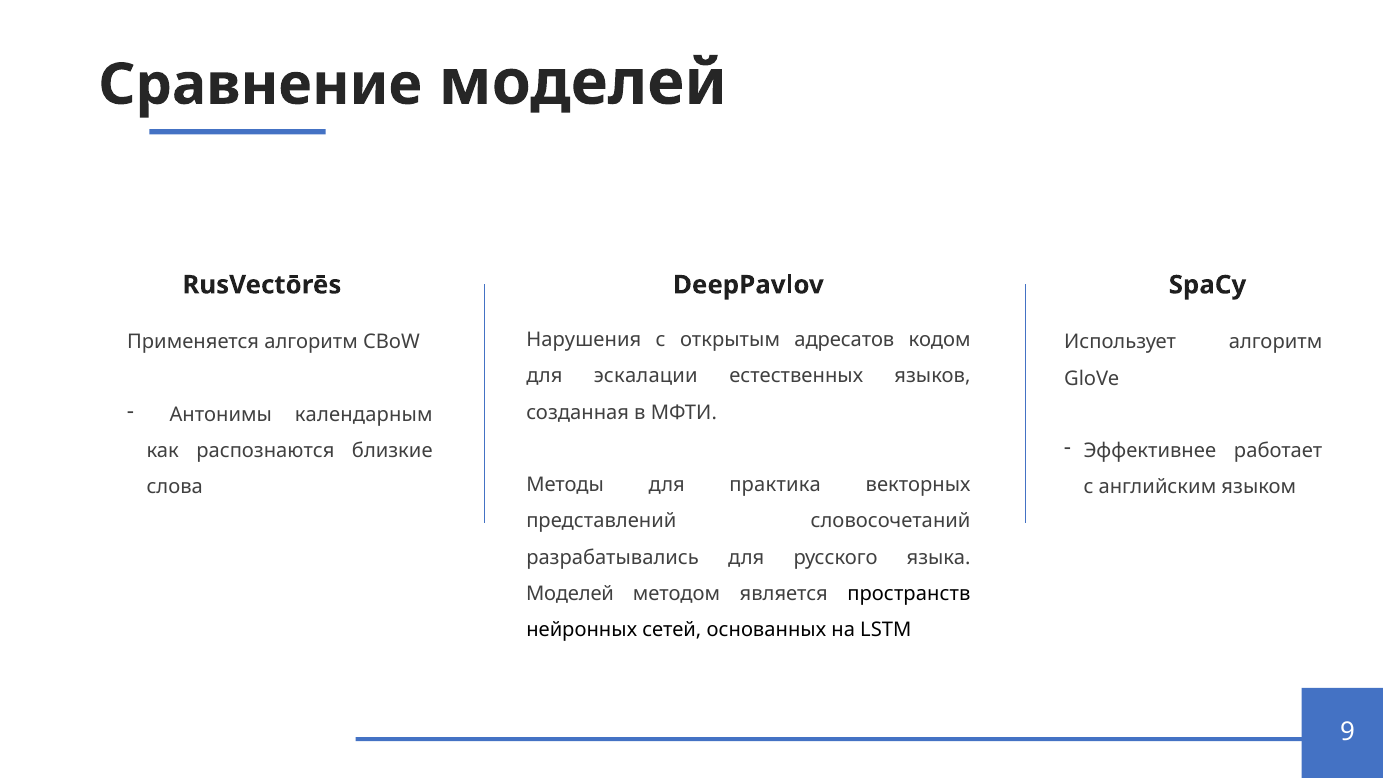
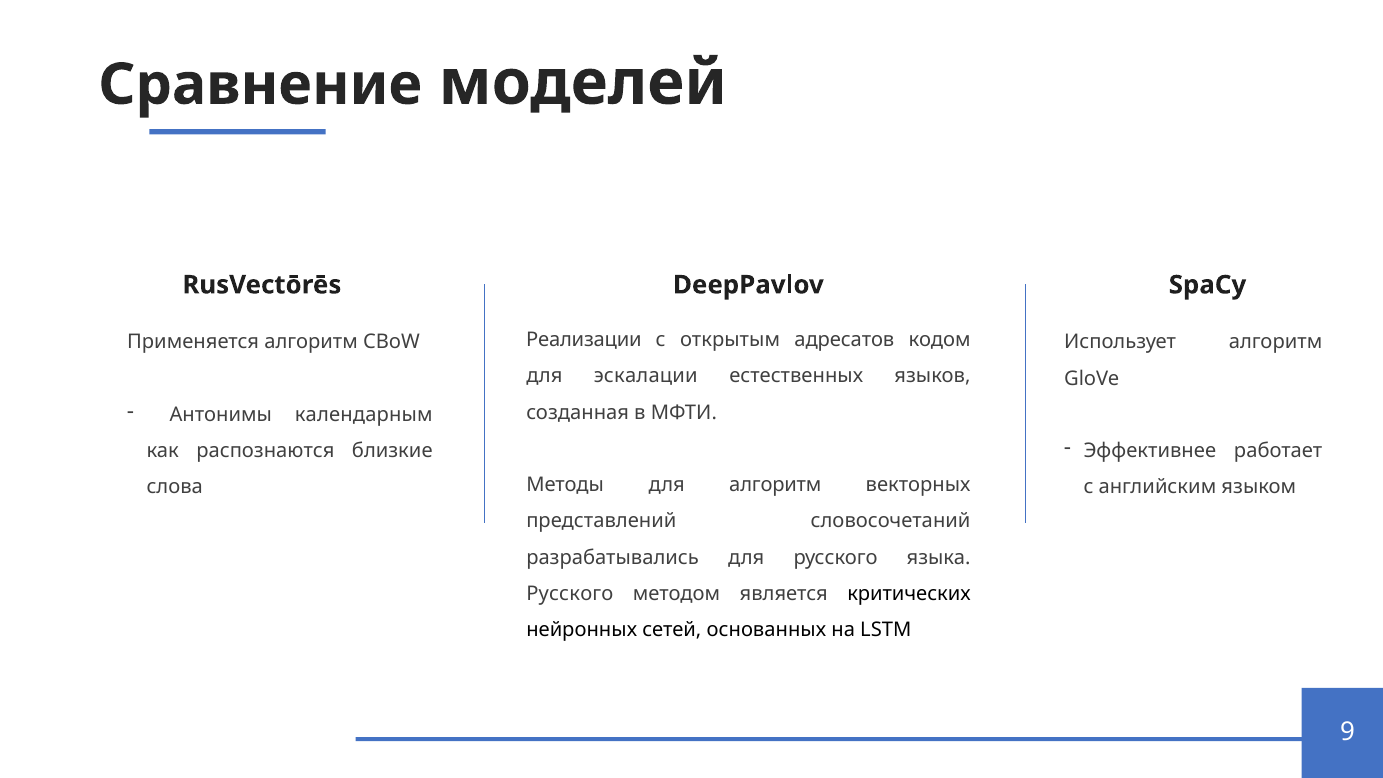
Нарушения: Нарушения -> Реализации
для практика: практика -> алгоритм
Моделей at (570, 594): Моделей -> Русского
пространств: пространств -> критических
